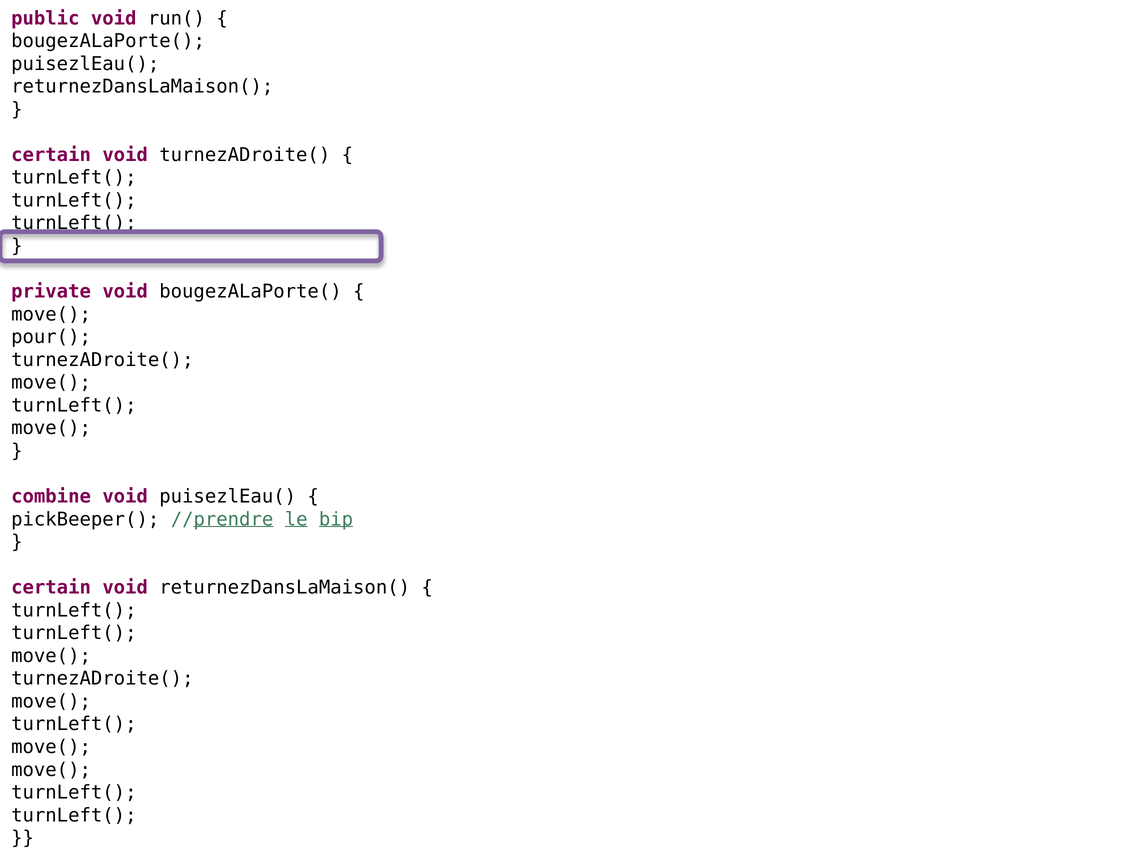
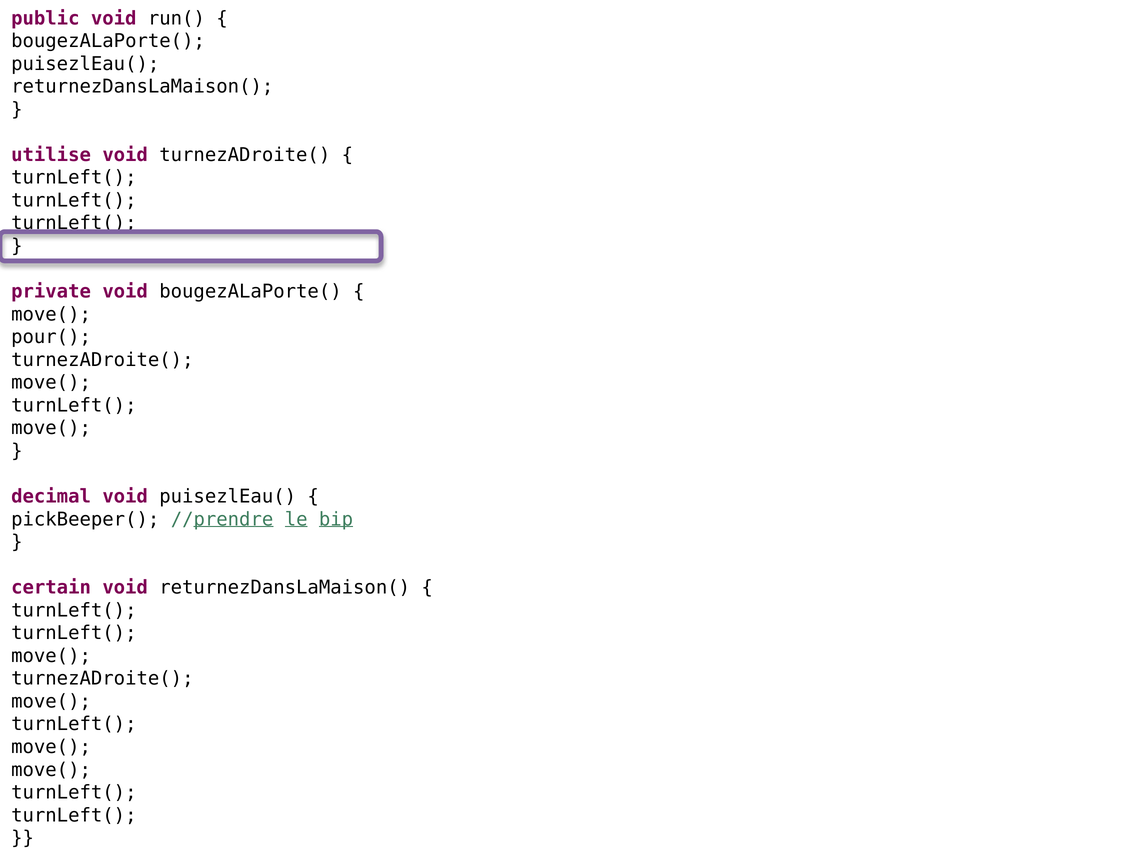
certain at (51, 155): certain -> utilise
combine: combine -> decimal
